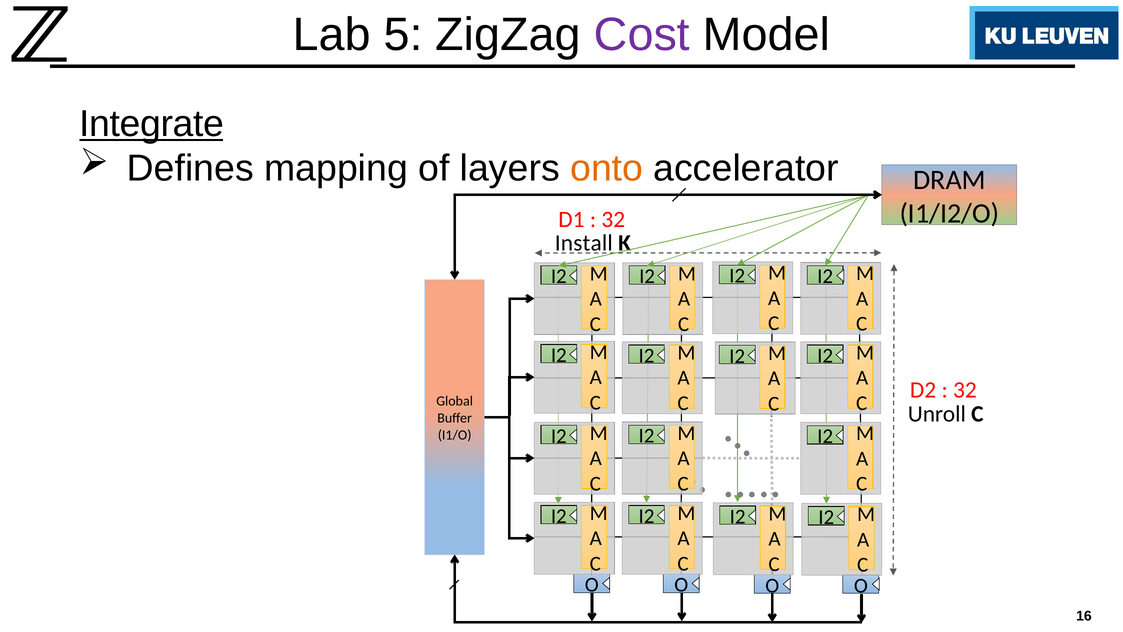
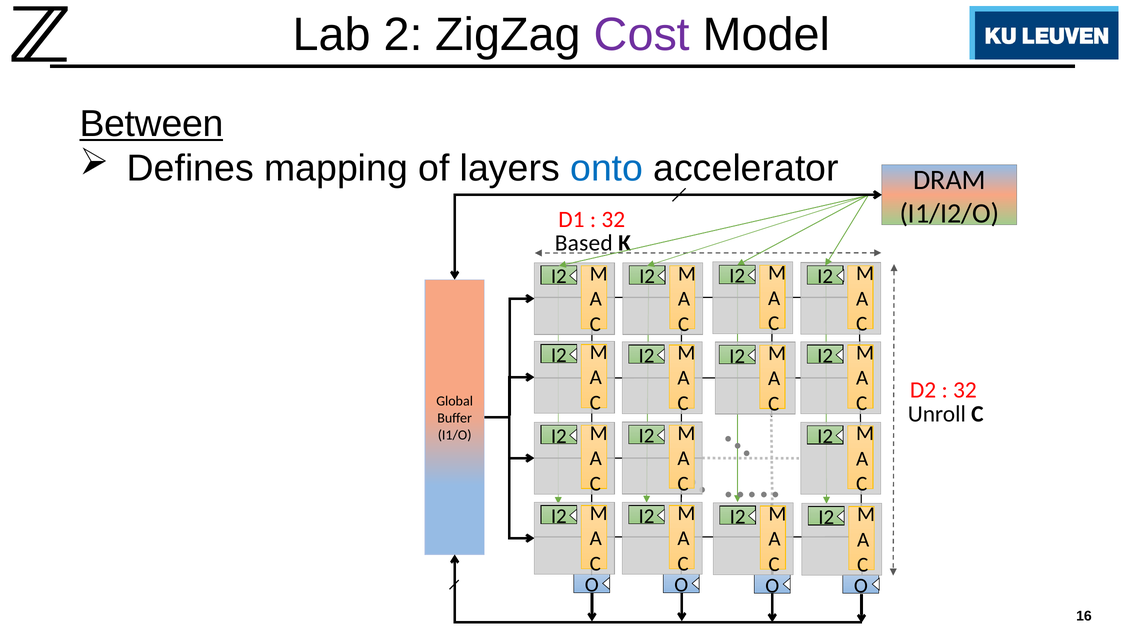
5: 5 -> 2
Integrate: Integrate -> Between
onto colour: orange -> blue
Install: Install -> Based
